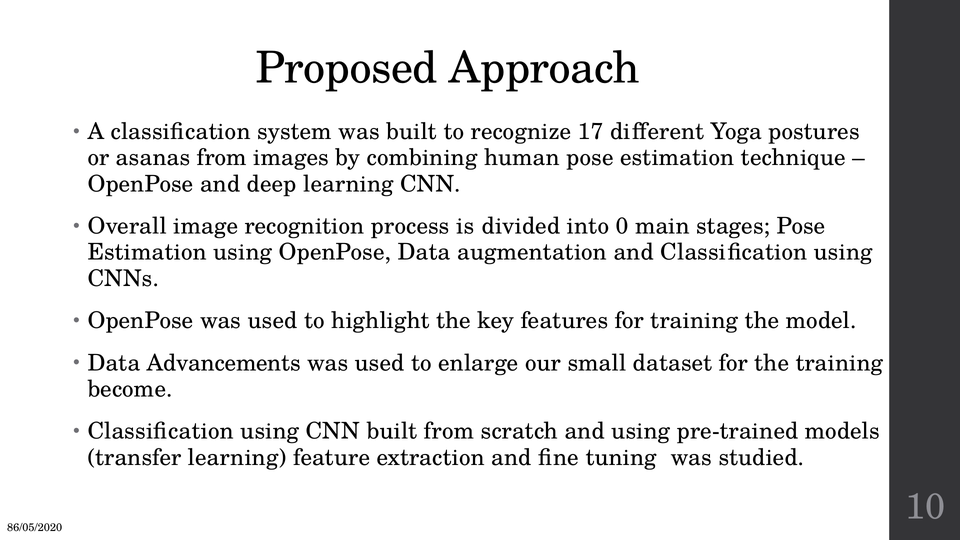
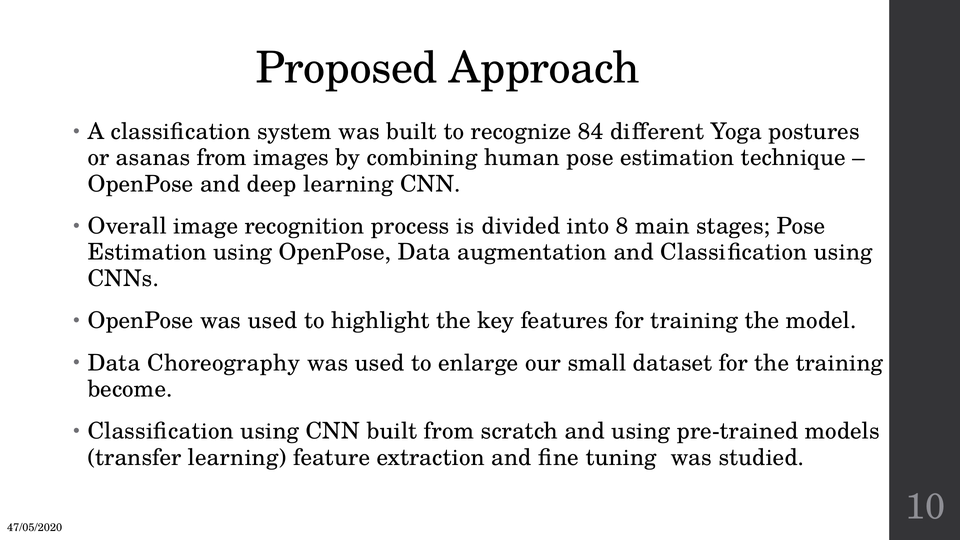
17: 17 -> 84
0: 0 -> 8
Advancements: Advancements -> Choreography
86/05/2020: 86/05/2020 -> 47/05/2020
